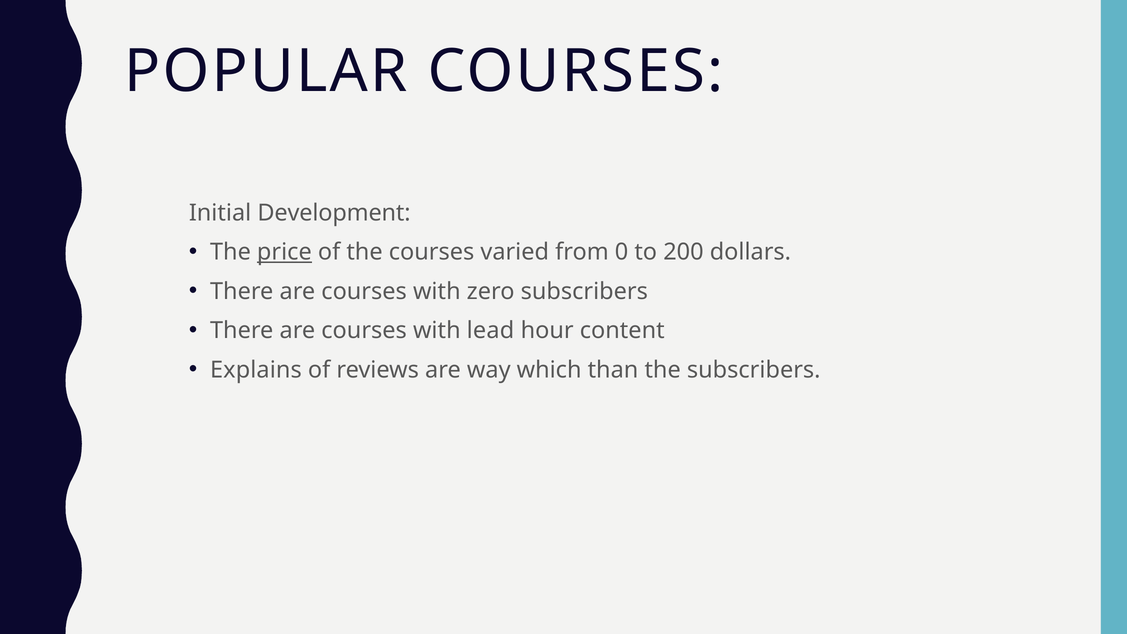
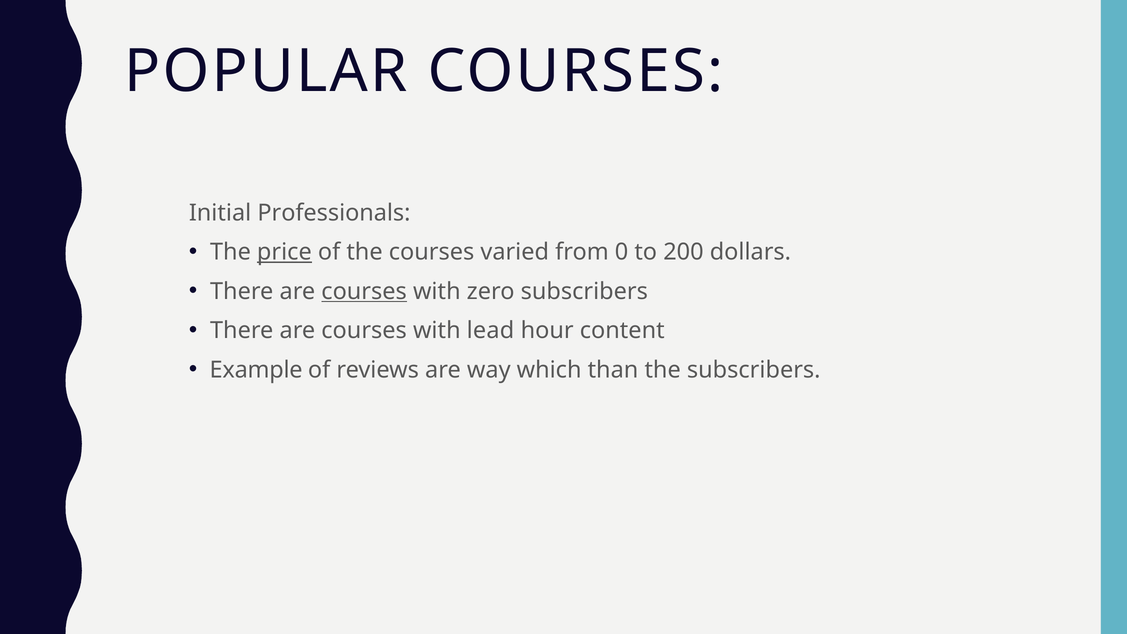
Development: Development -> Professionals
courses at (364, 291) underline: none -> present
Explains: Explains -> Example
